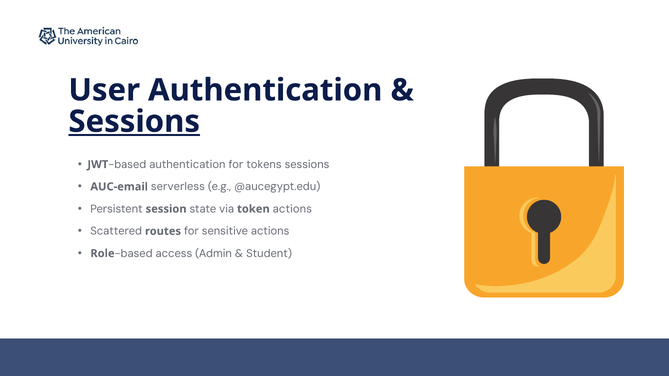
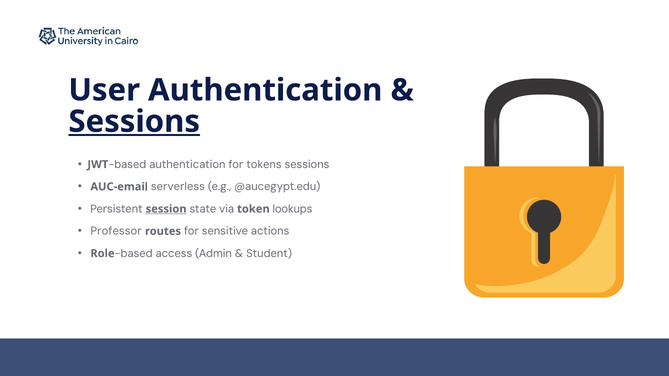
session underline: none -> present
token actions: actions -> lookups
Scattered: Scattered -> Professor
